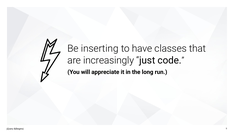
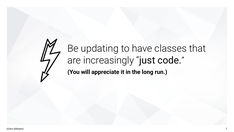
inserting: inserting -> updating
